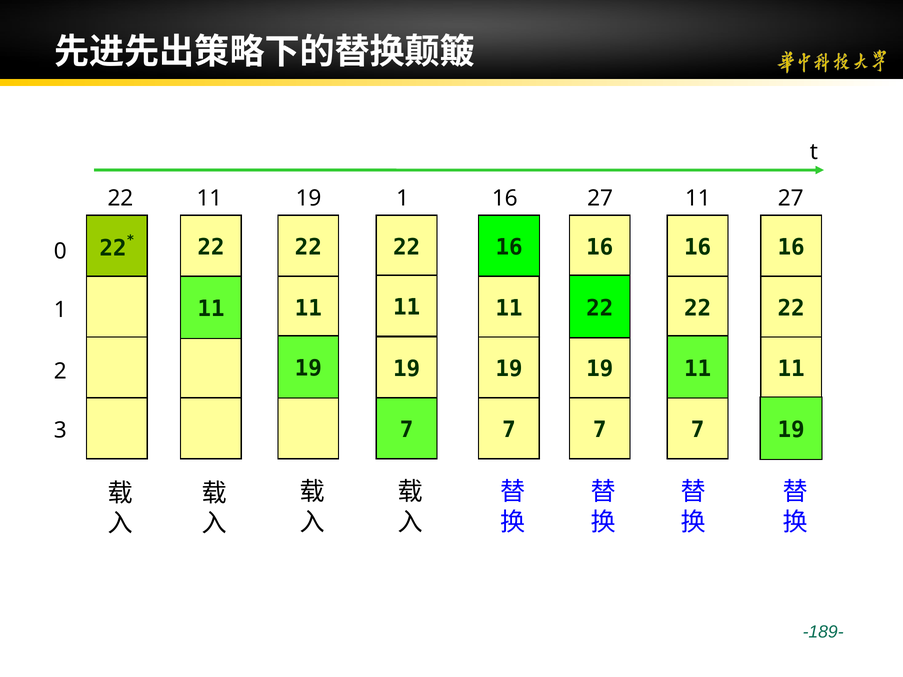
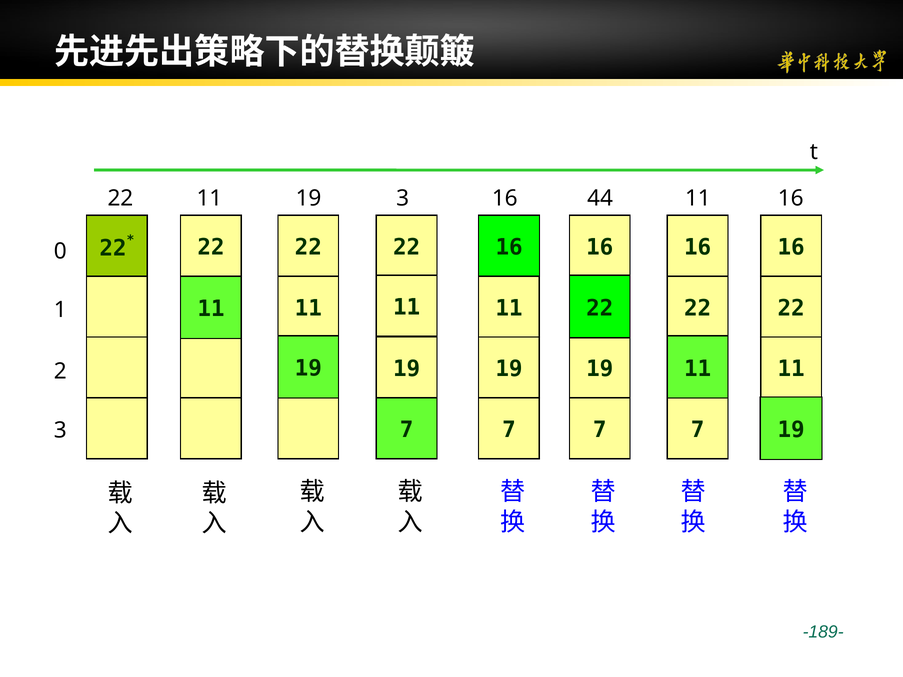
19 1: 1 -> 3
16 27: 27 -> 44
11 27: 27 -> 16
